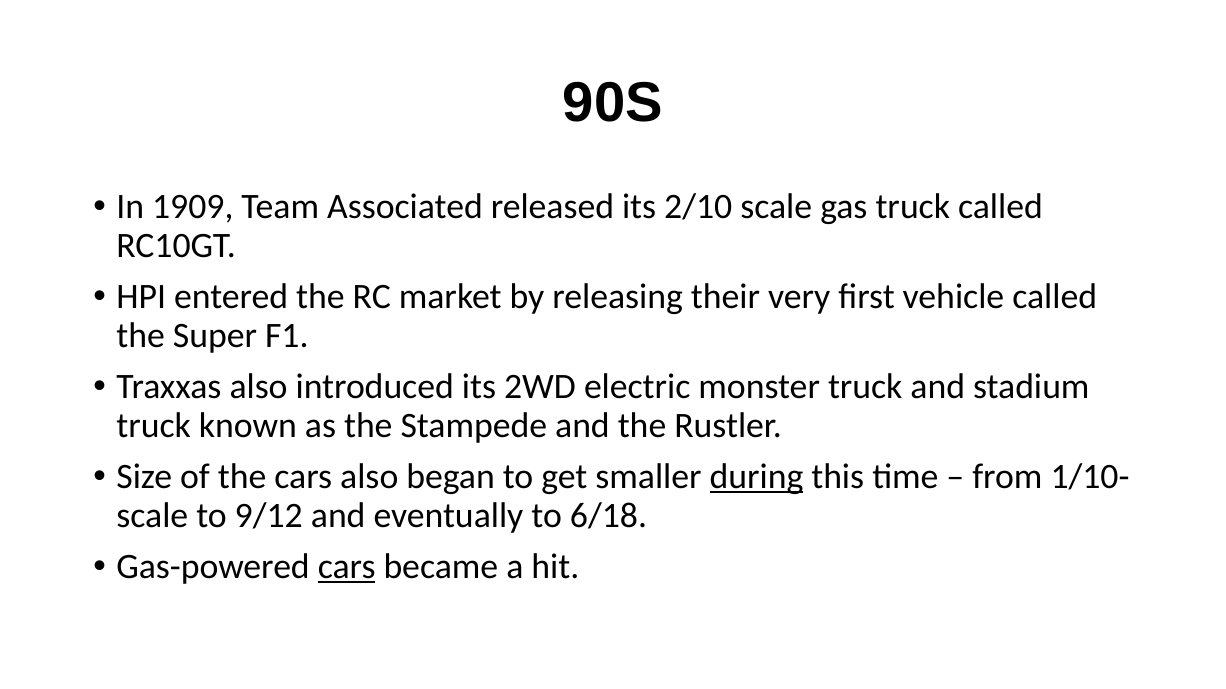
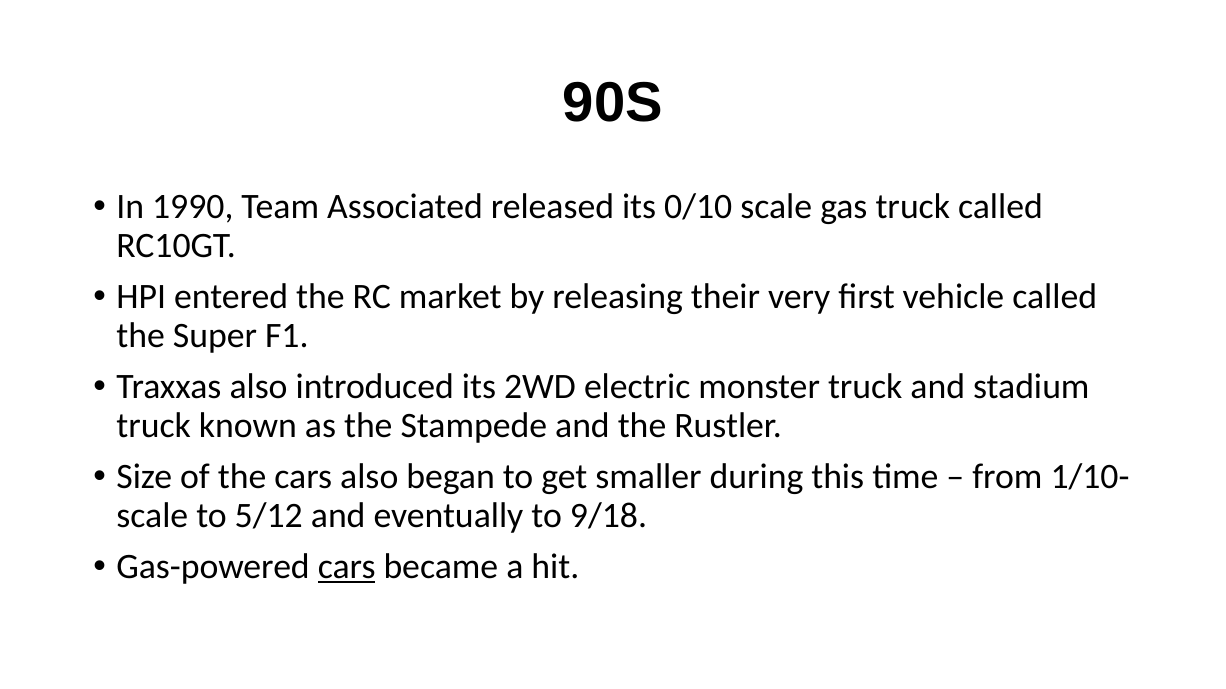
1909: 1909 -> 1990
2/10: 2/10 -> 0/10
during underline: present -> none
9/12: 9/12 -> 5/12
6/18: 6/18 -> 9/18
